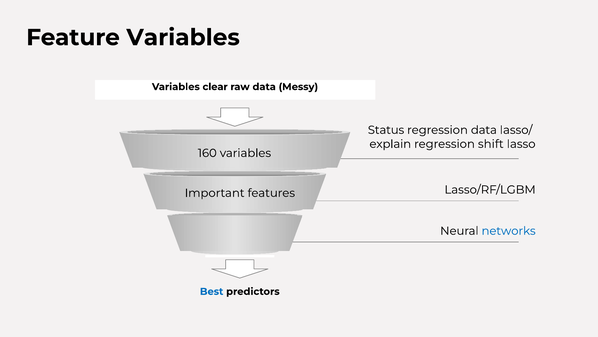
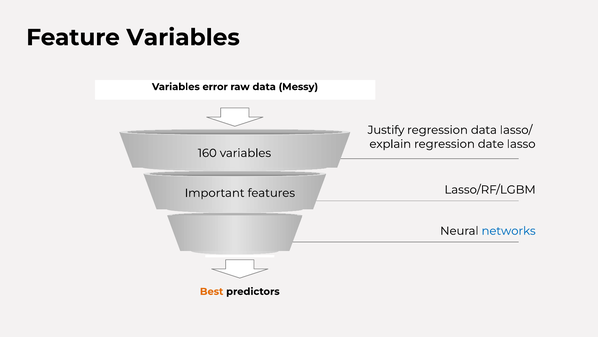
clear: clear -> error
Status: Status -> Justify
shift: shift -> date
Best colour: blue -> orange
